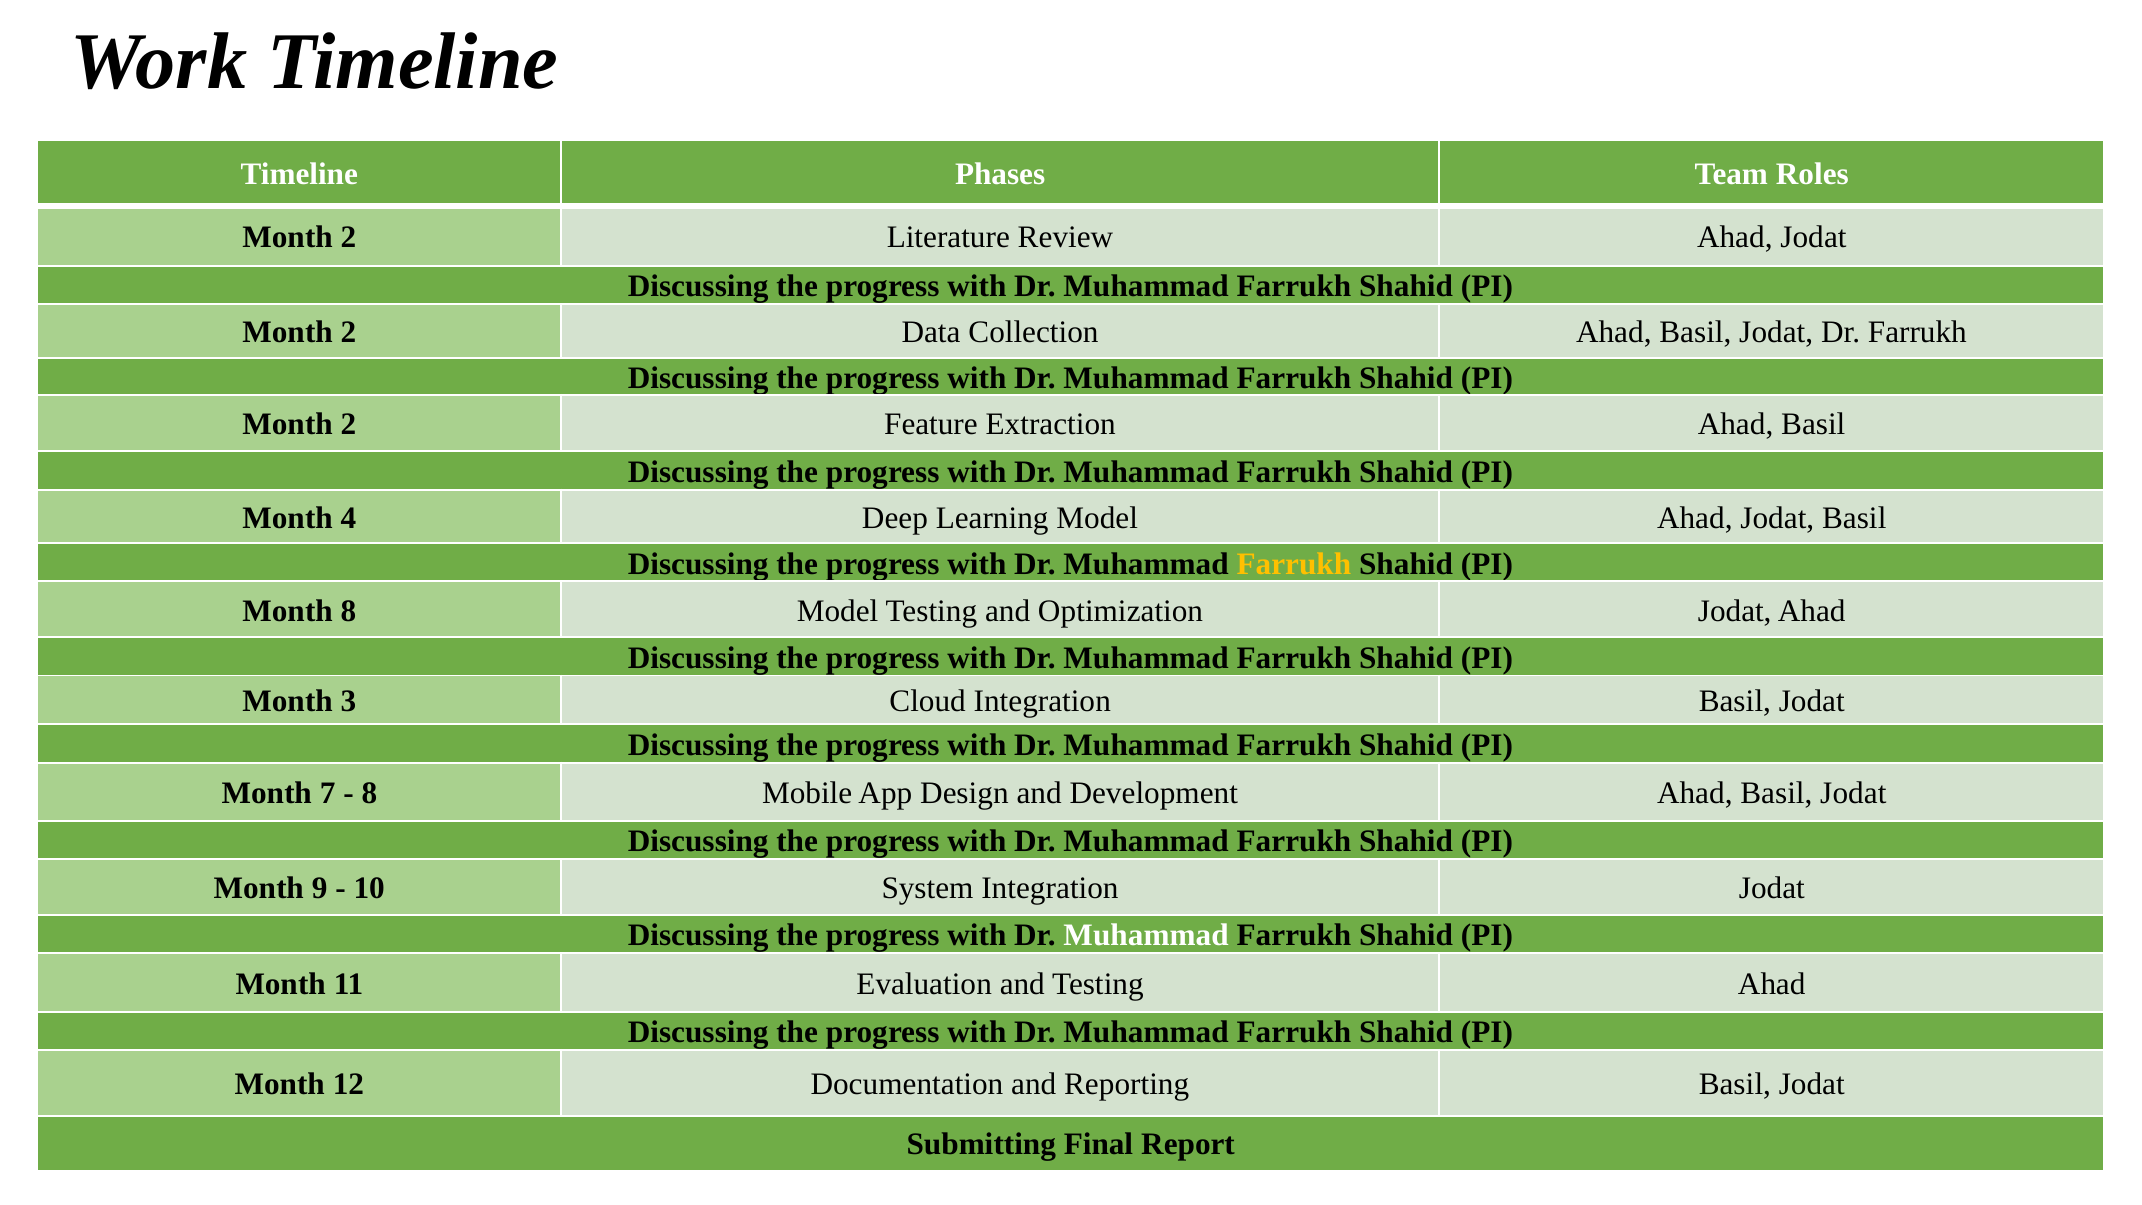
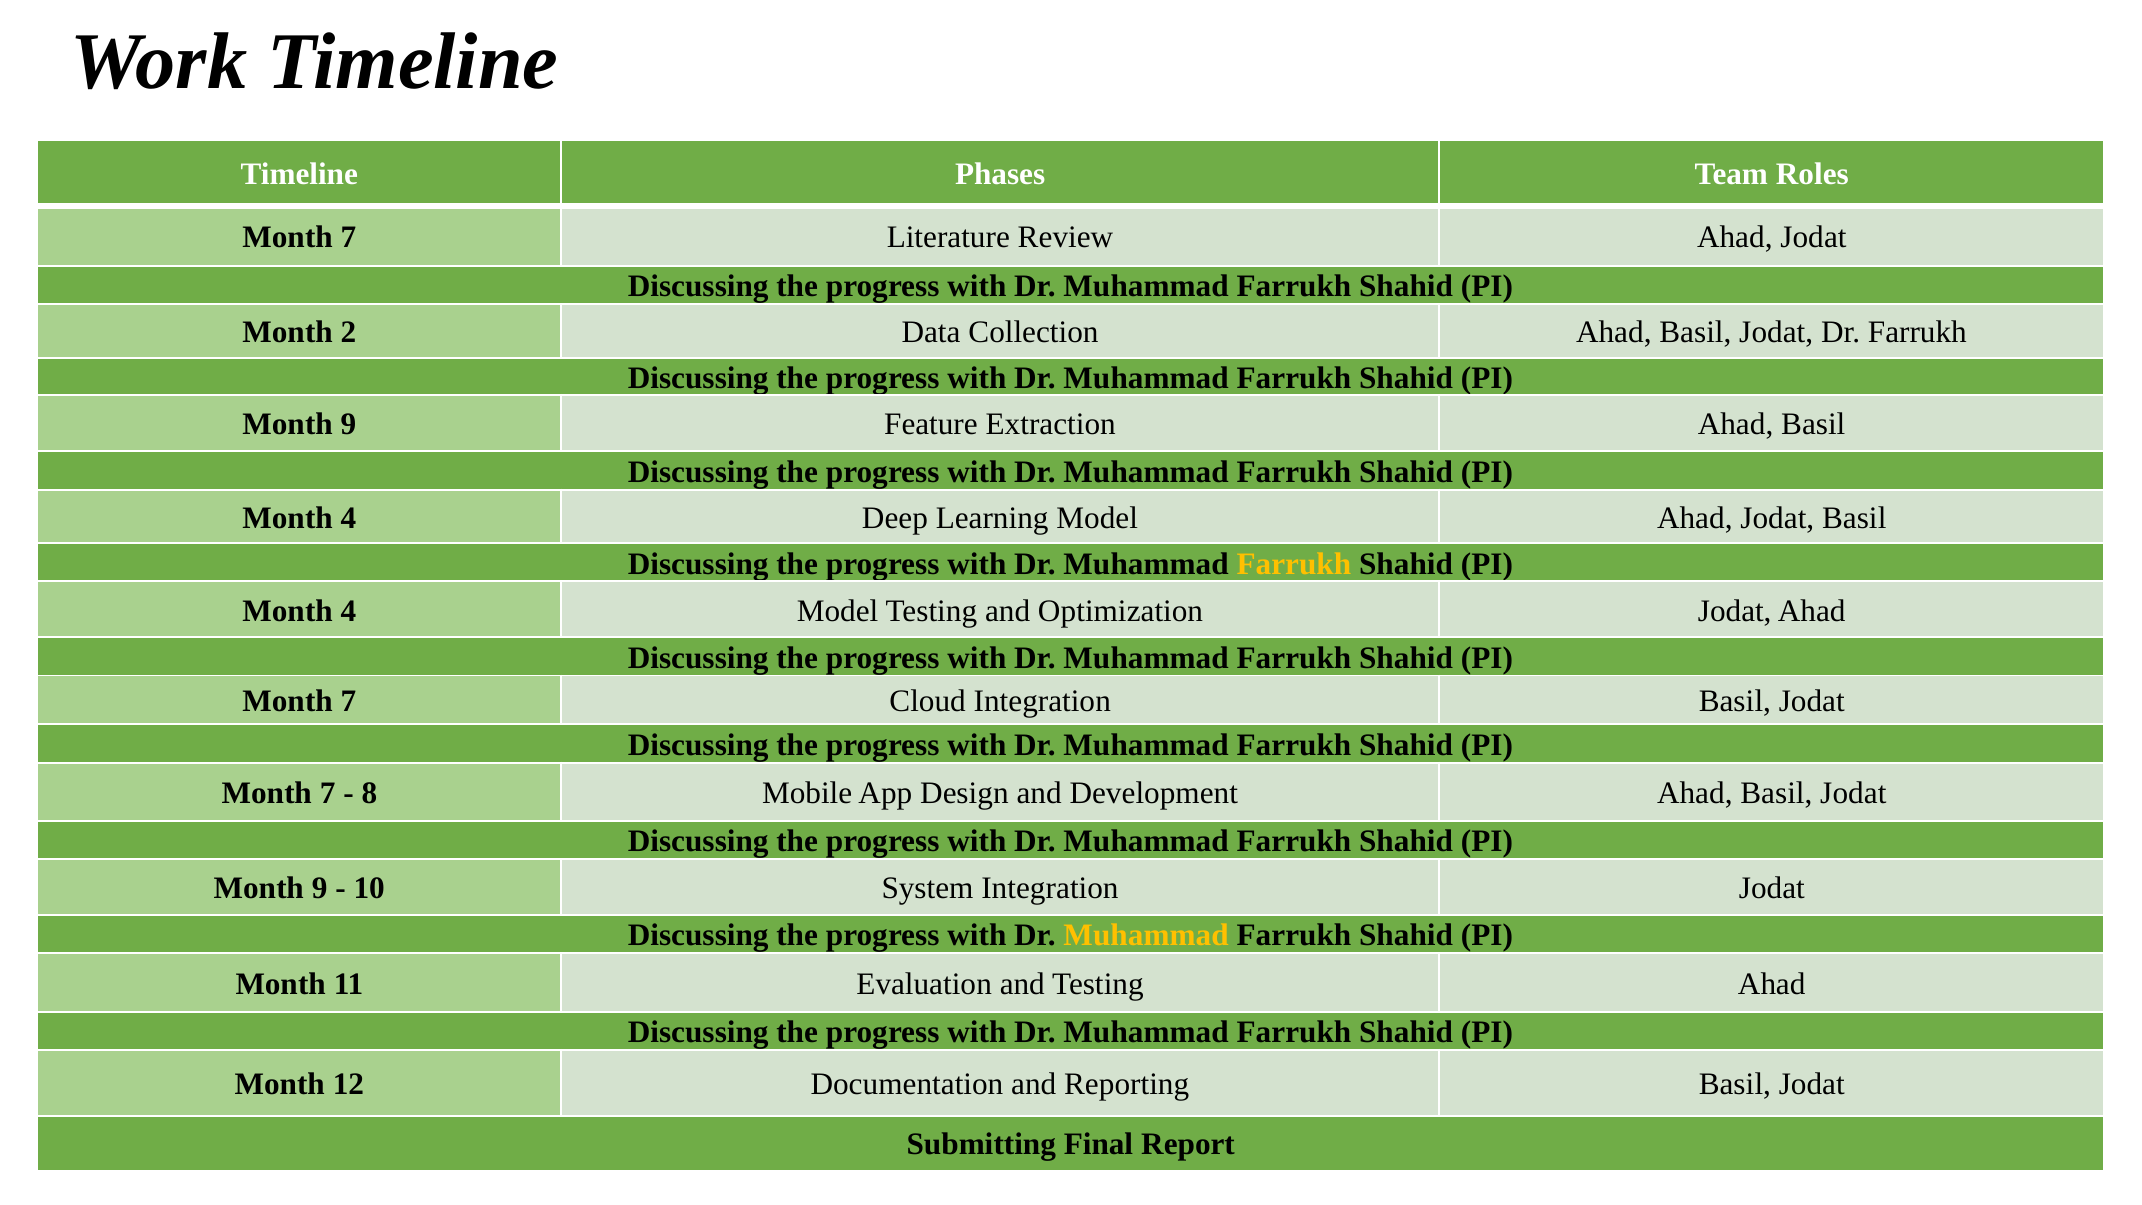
2 at (349, 237): 2 -> 7
2 at (349, 424): 2 -> 9
8 at (349, 611): 8 -> 4
3 at (349, 701): 3 -> 7
Muhammad at (1146, 935) colour: white -> yellow
